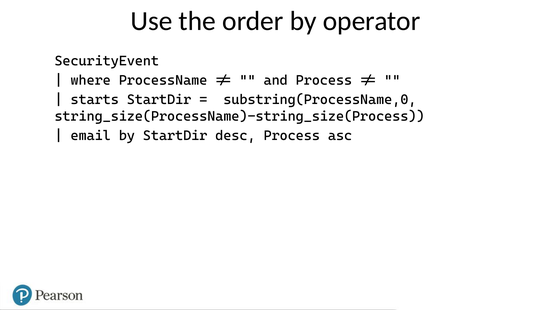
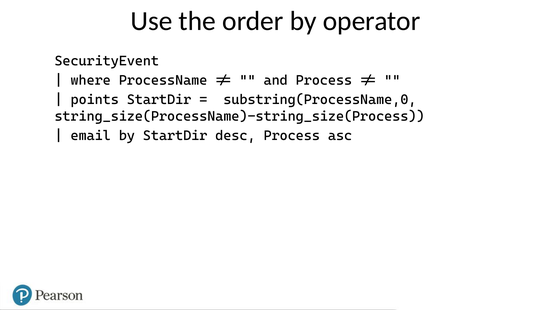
starts: starts -> points
